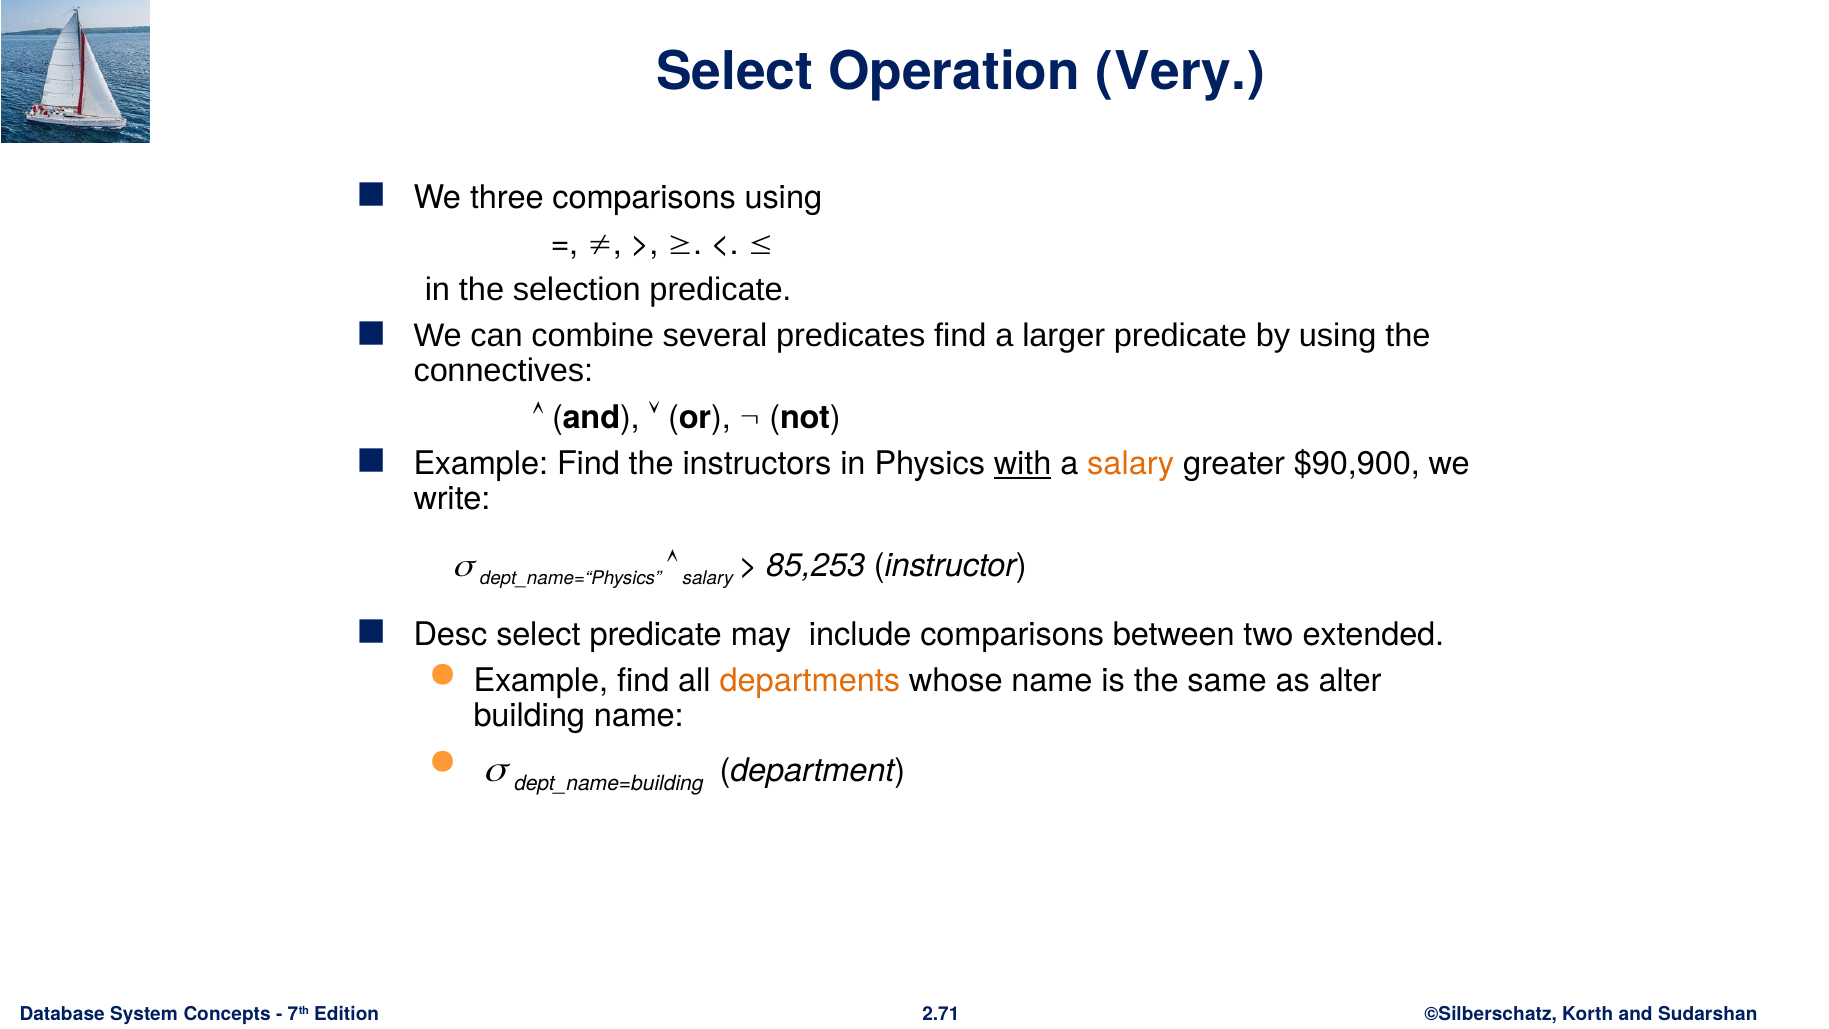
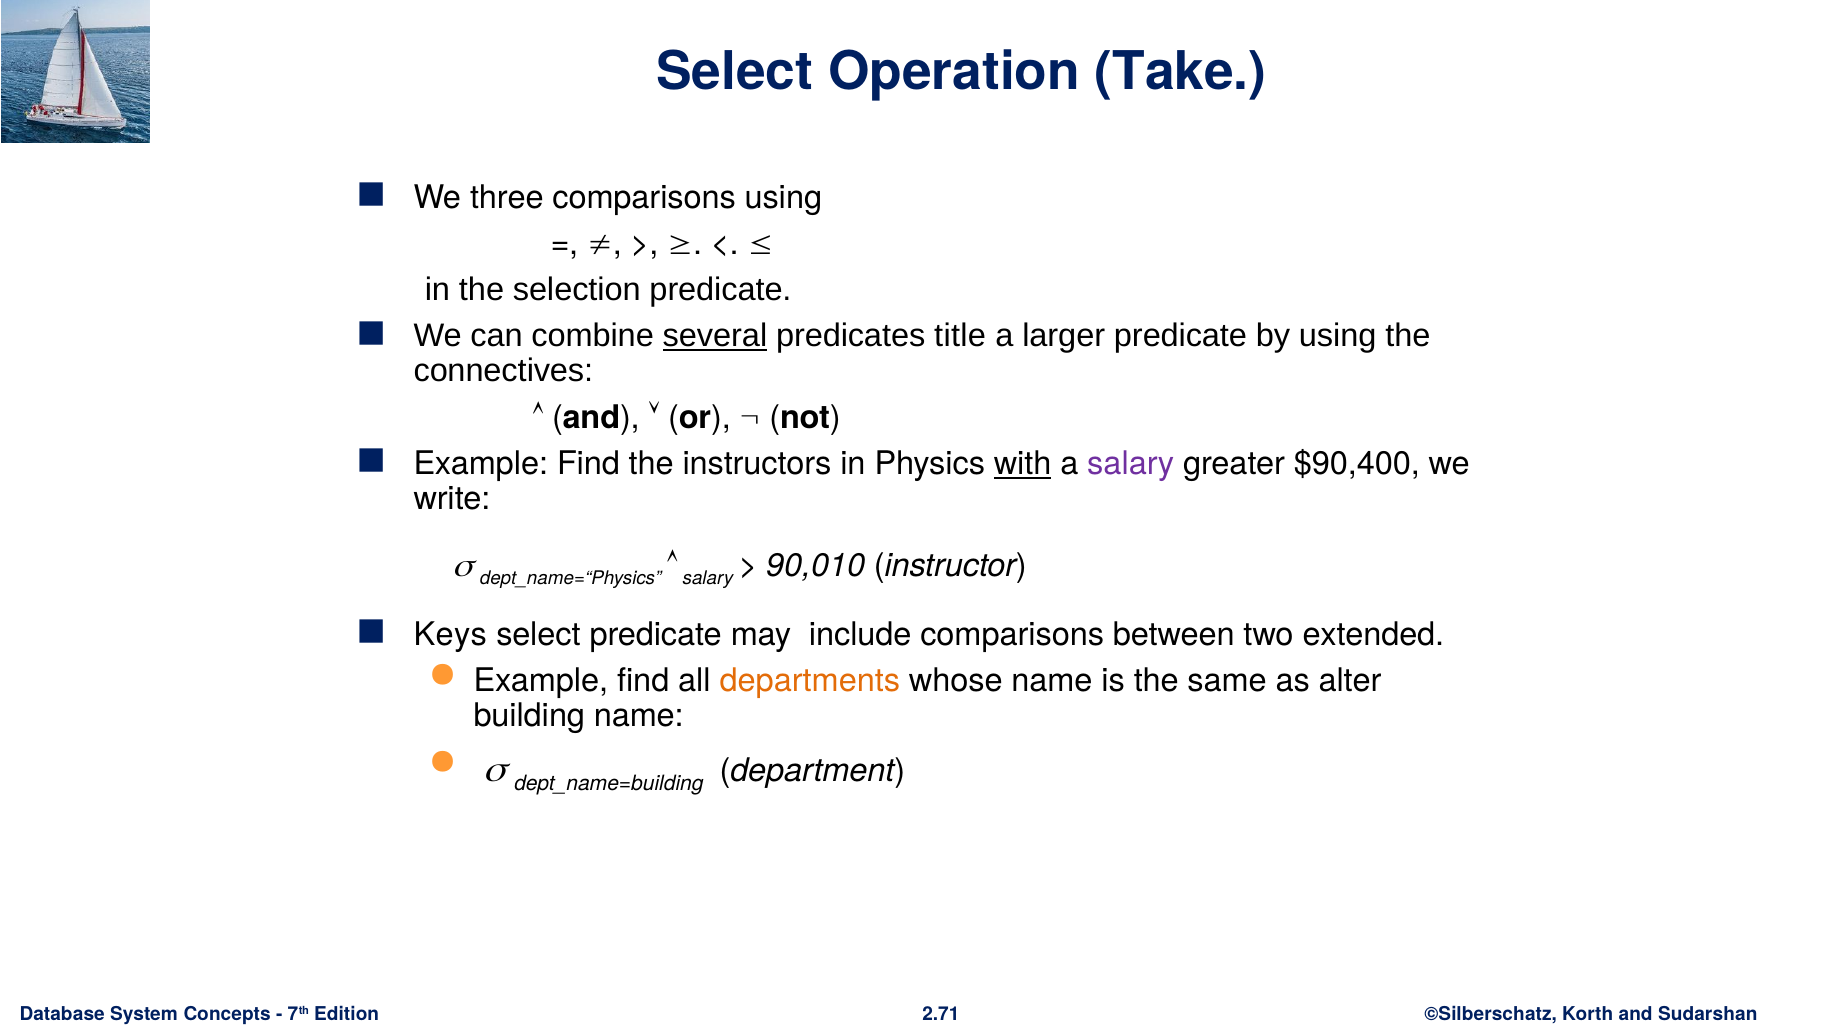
Very: Very -> Take
several underline: none -> present
predicates find: find -> title
salary at (1131, 464) colour: orange -> purple
$90,900: $90,900 -> $90,400
85,253: 85,253 -> 90,010
Desc: Desc -> Keys
